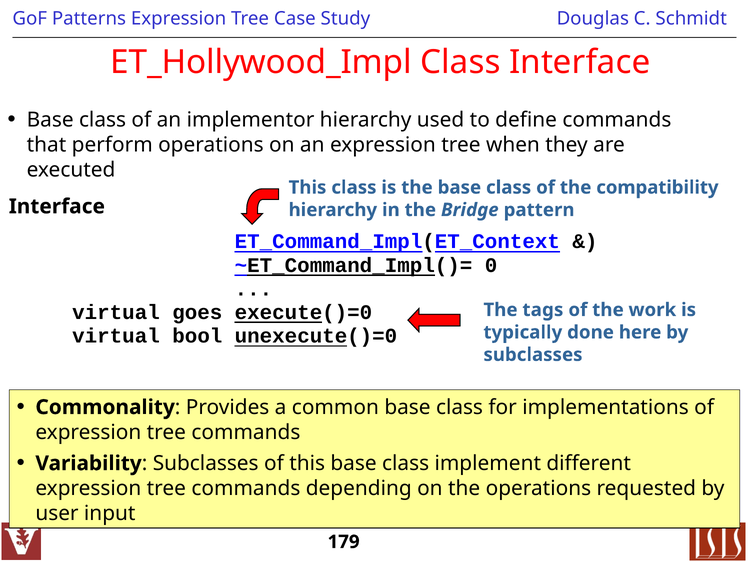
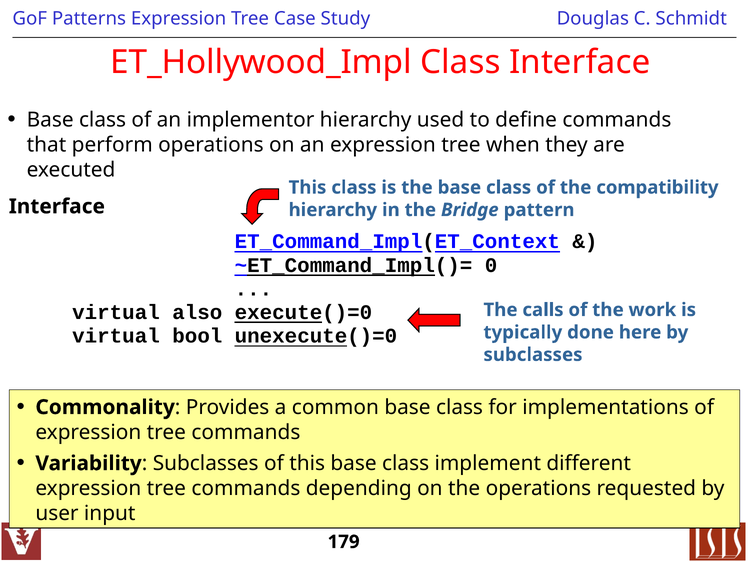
goes: goes -> also
tags: tags -> calls
